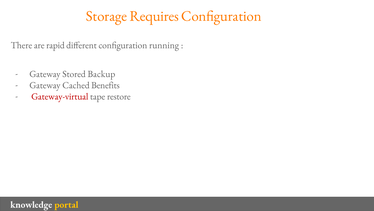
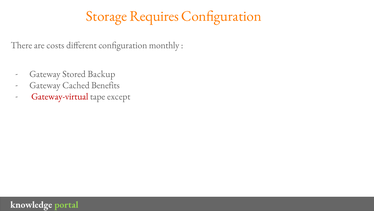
rapid: rapid -> costs
running: running -> monthly
restore: restore -> except
portal colour: yellow -> light green
